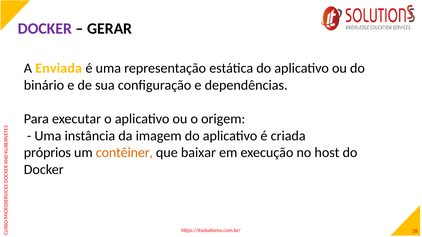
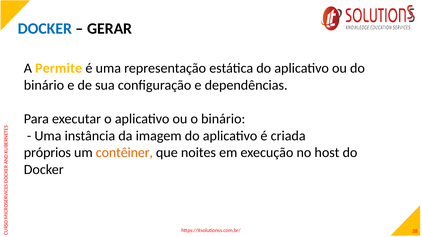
DOCKER at (45, 29) colour: purple -> blue
Enviada: Enviada -> Permite
o origem: origem -> binário
baixar: baixar -> noites
